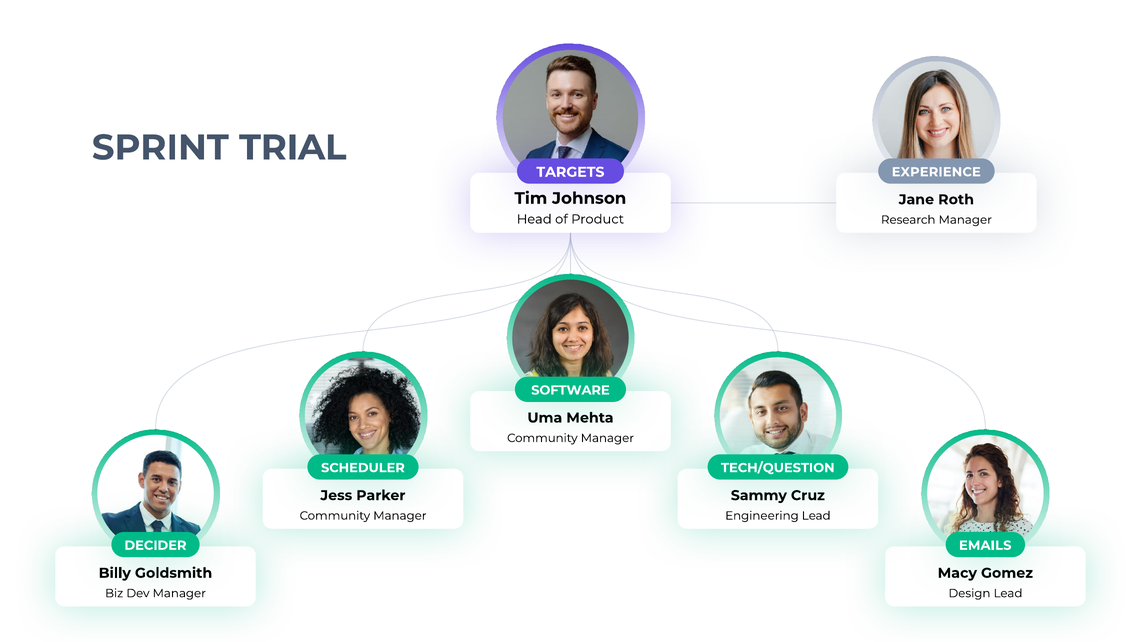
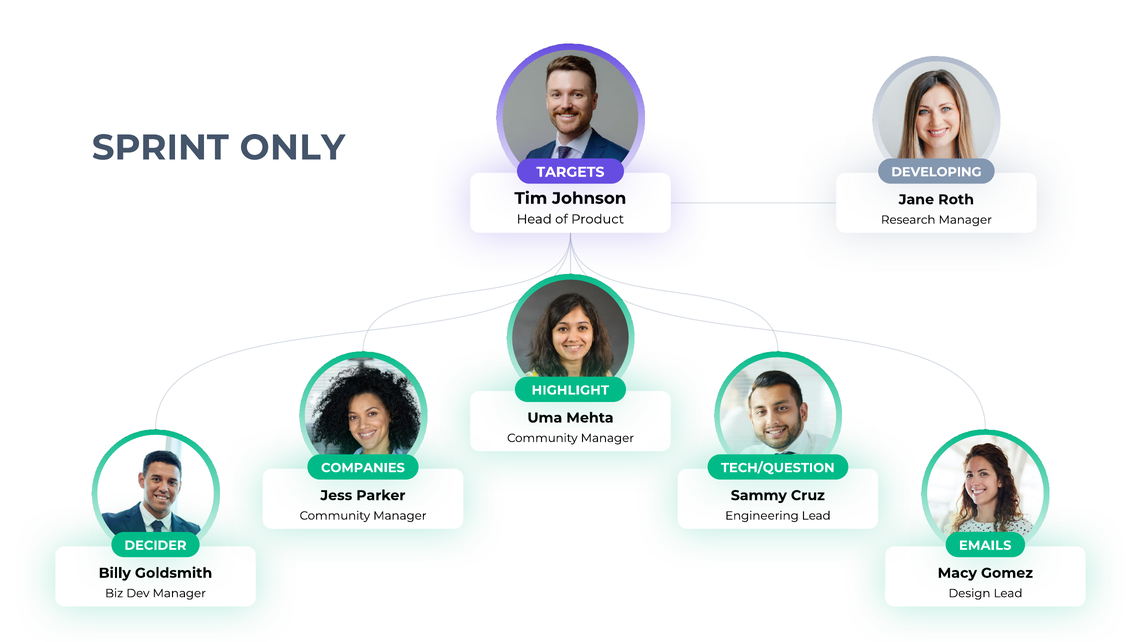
TRIAL: TRIAL -> ONLY
EXPERIENCE: EXPERIENCE -> DEVELOPING
SOFTWARE: SOFTWARE -> HIGHLIGHT
SCHEDULER: SCHEDULER -> COMPANIES
